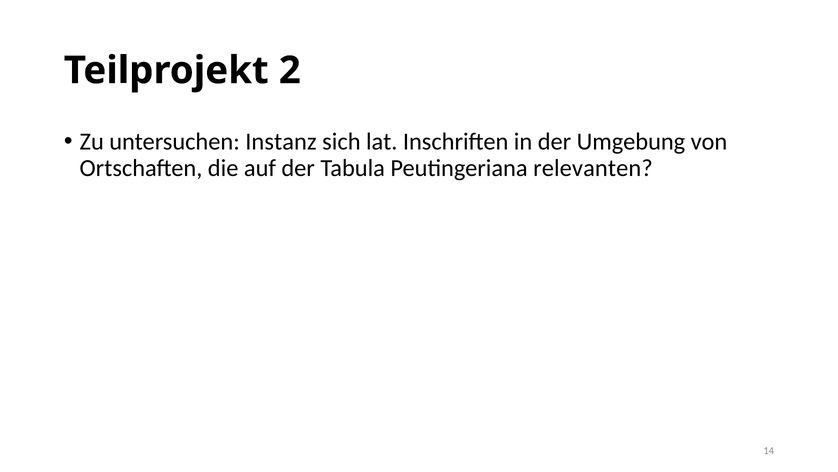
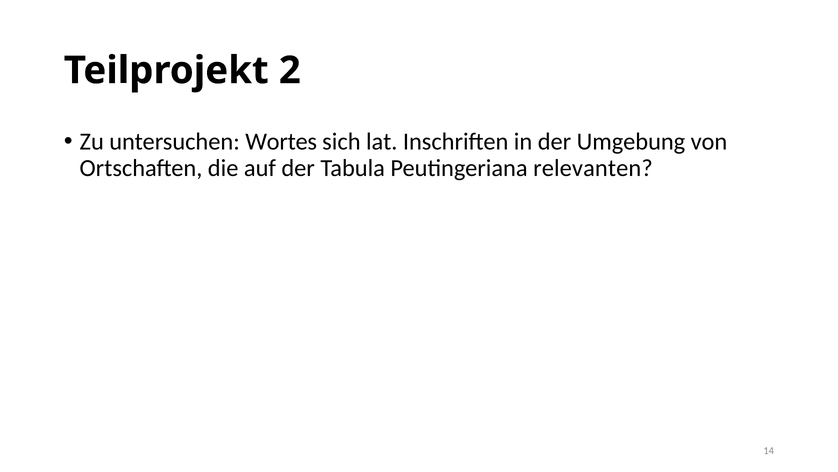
Instanz: Instanz -> Wortes
